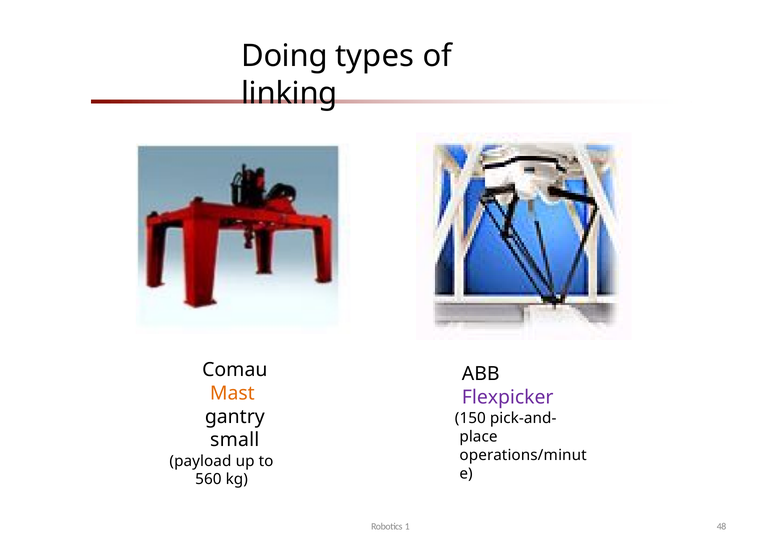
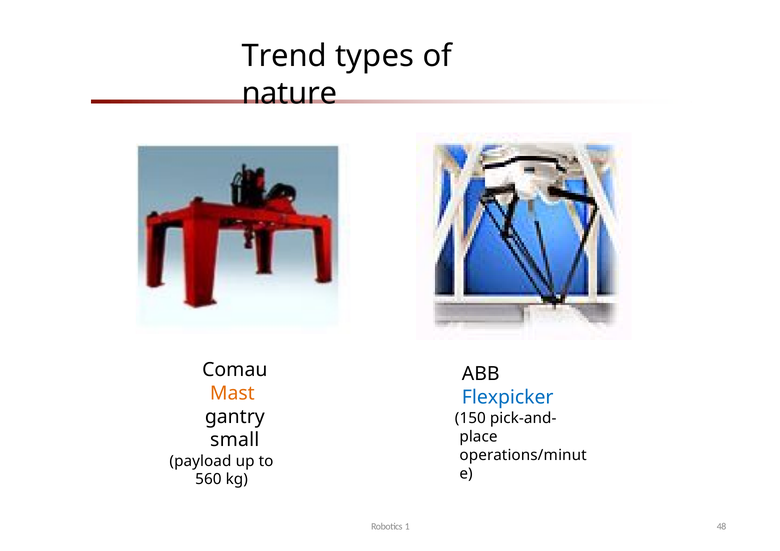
Doing: Doing -> Trend
linking: linking -> nature
Flexpicker colour: purple -> blue
